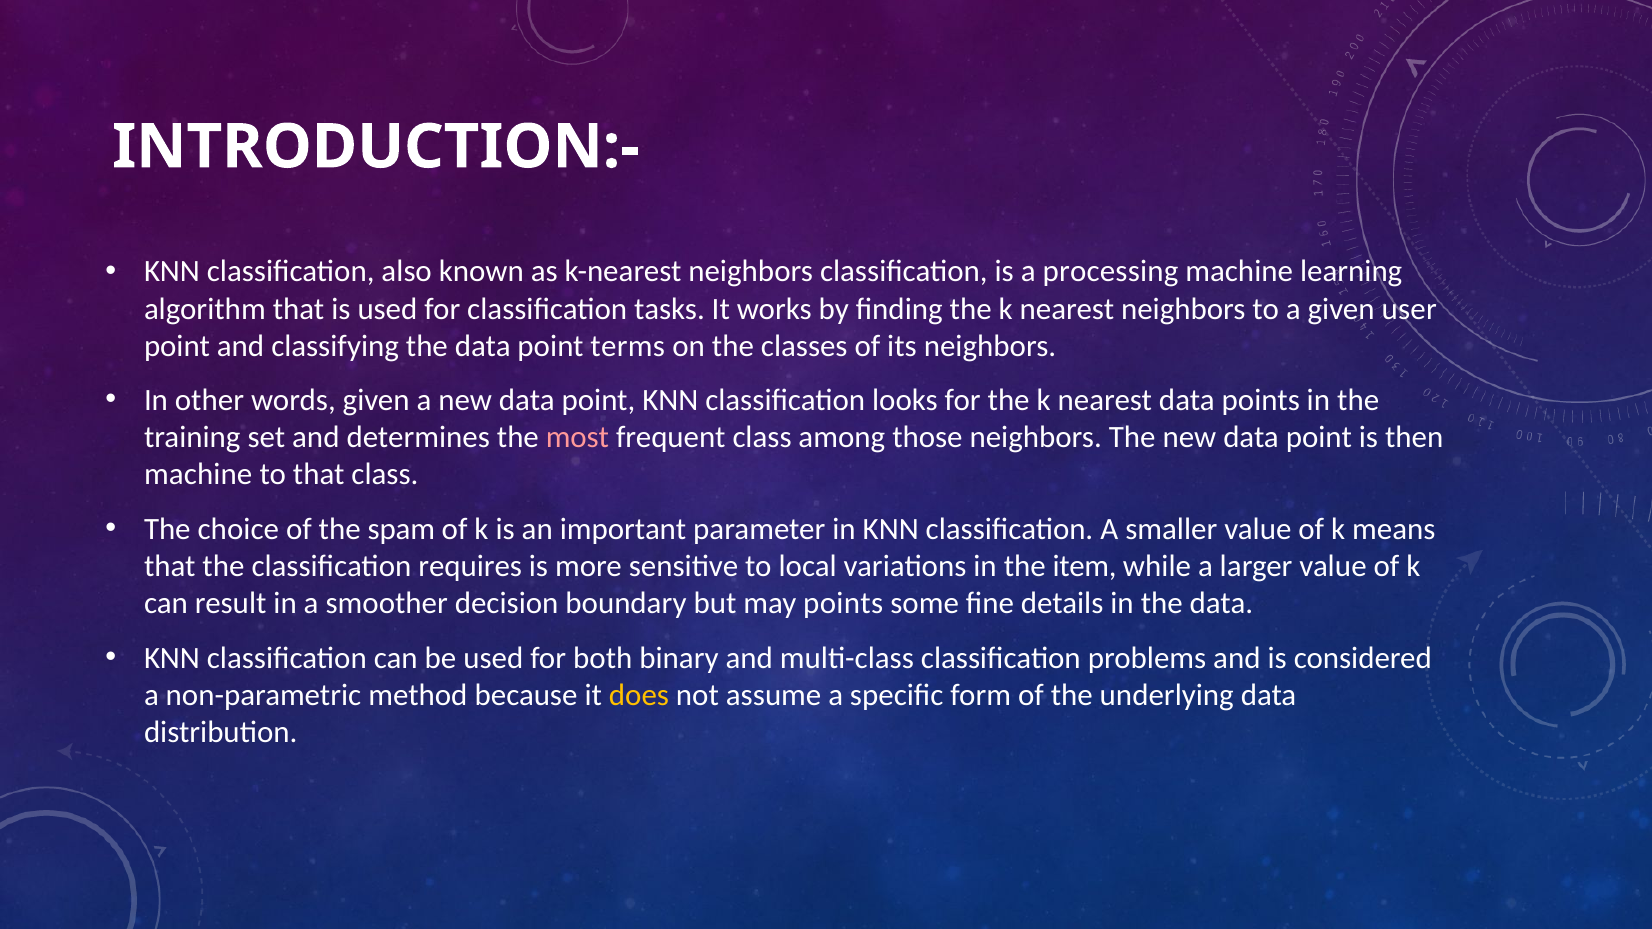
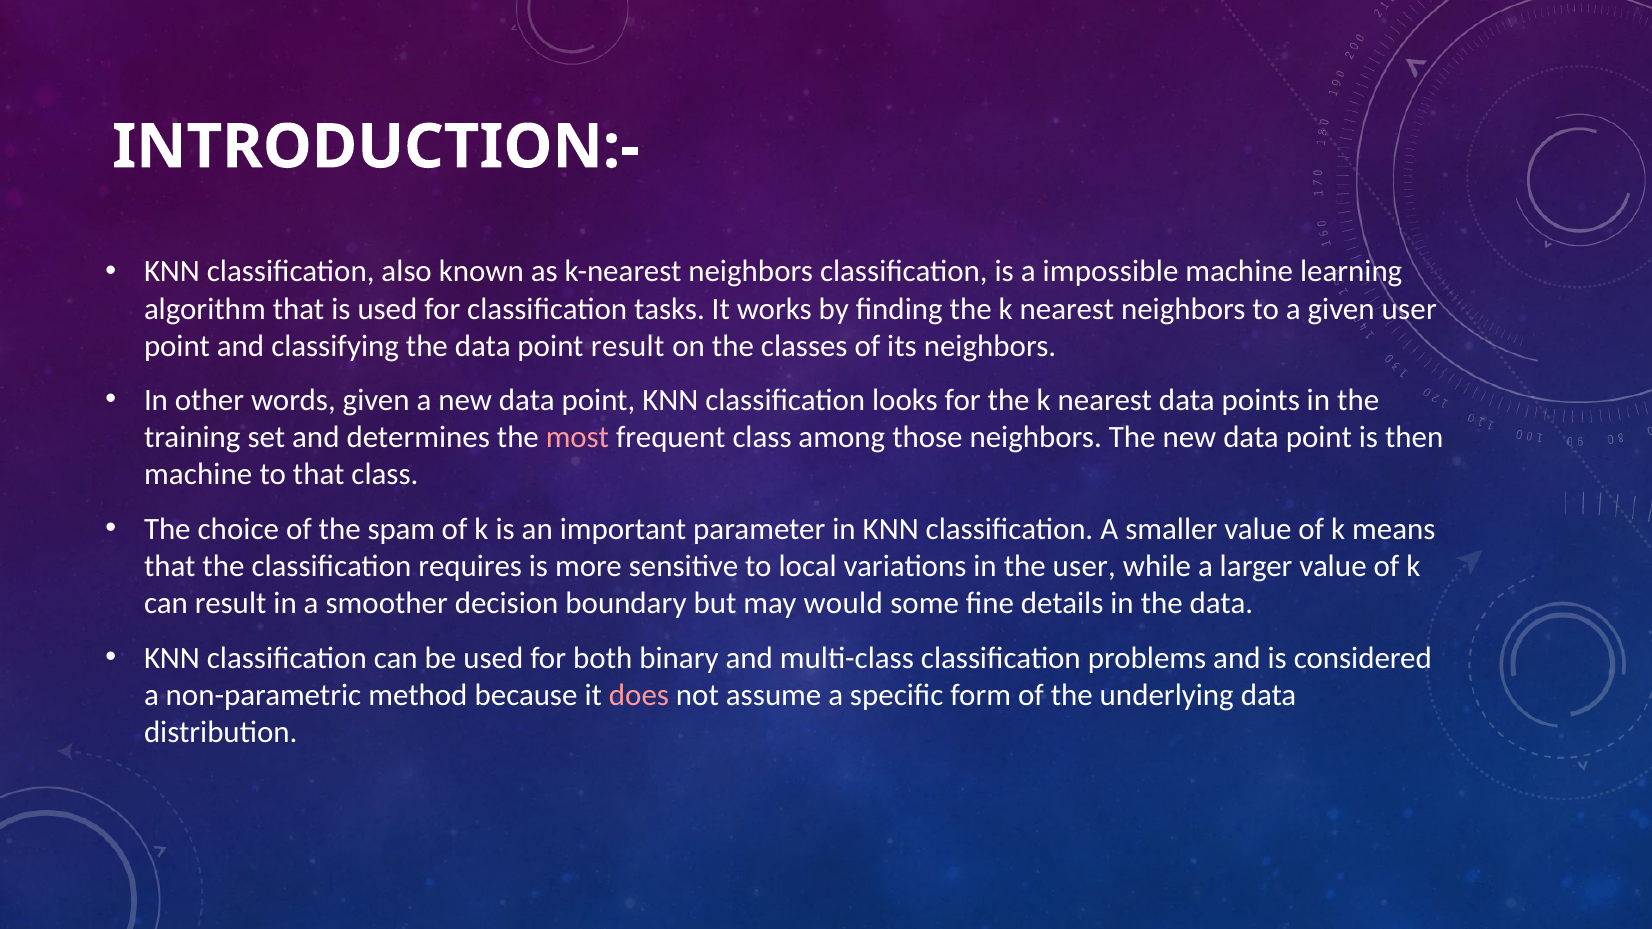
processing: processing -> impossible
point terms: terms -> result
the item: item -> user
may points: points -> would
does colour: yellow -> pink
